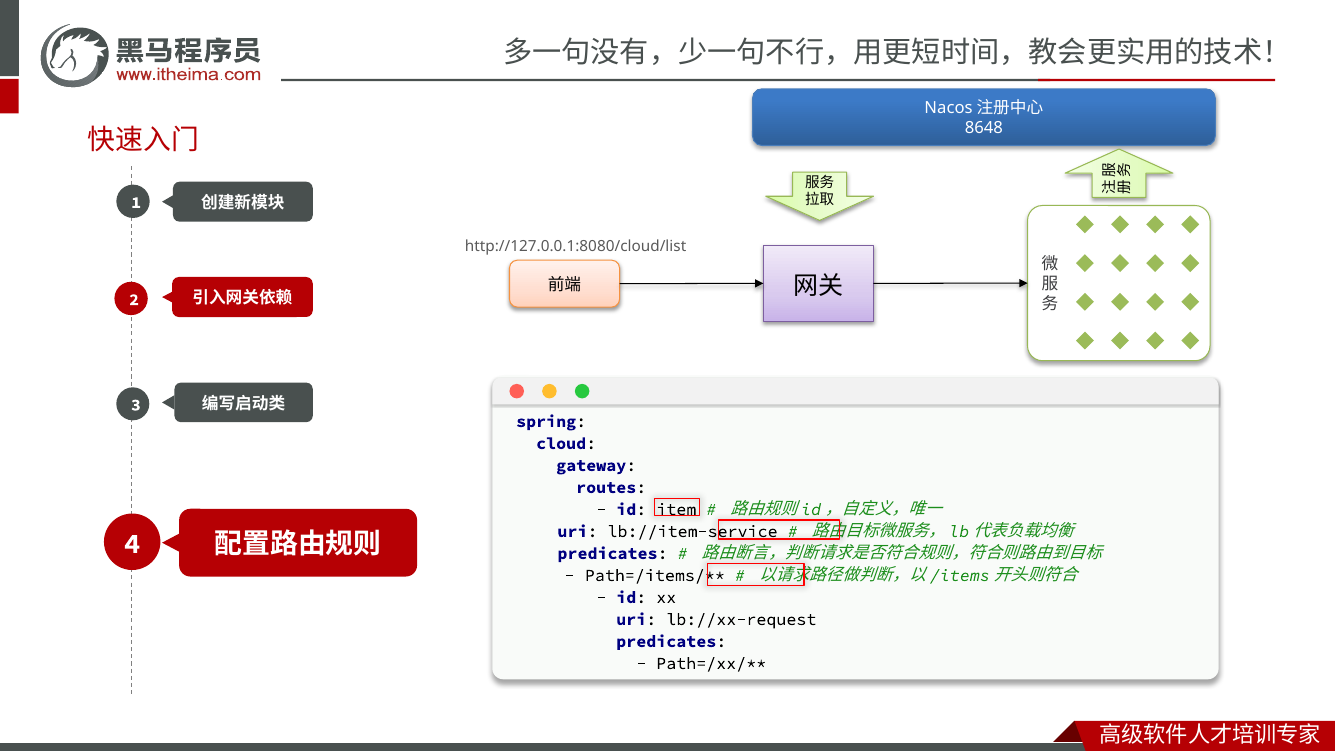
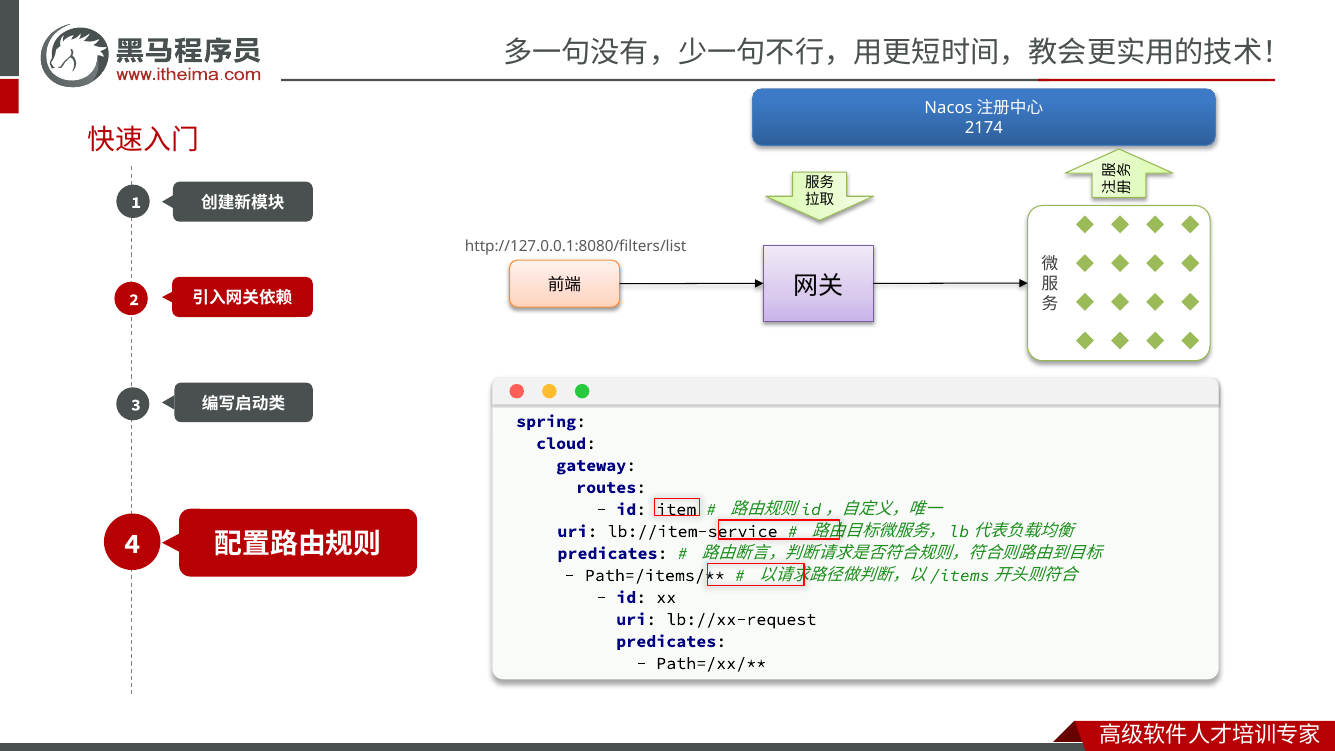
8648: 8648 -> 2174
http://127.0.0.1:8080/cloud/list: http://127.0.0.1:8080/cloud/list -> http://127.0.0.1:8080/filters/list
